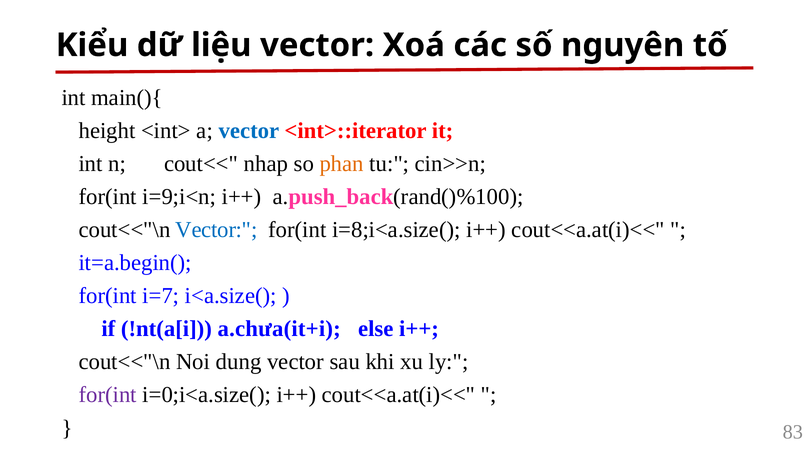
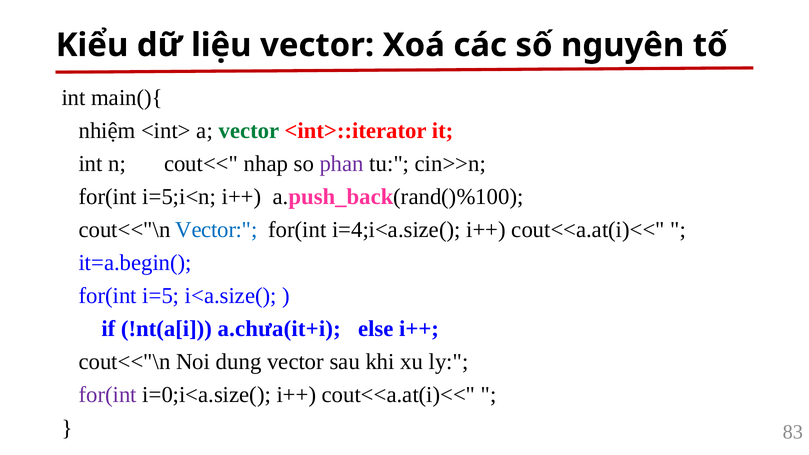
height: height -> nhiệm
vector at (249, 131) colour: blue -> green
phan colour: orange -> purple
i=9;i<n: i=9;i<n -> i=5;i<n
i=8;i<a.size(: i=8;i<a.size( -> i=4;i<a.size(
i=7: i=7 -> i=5
